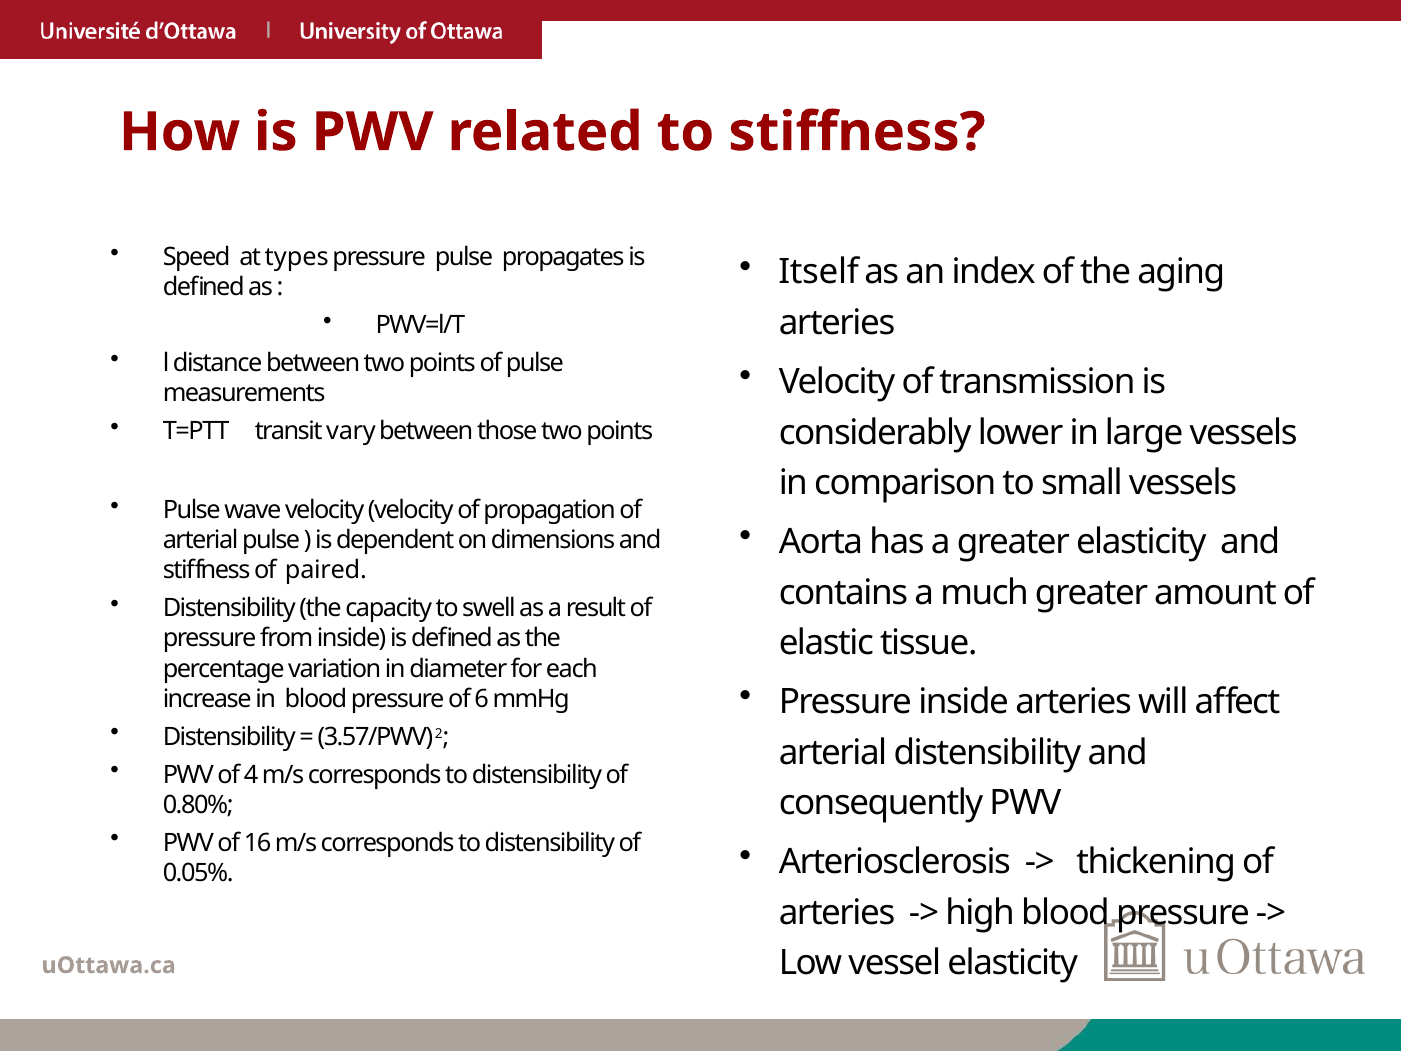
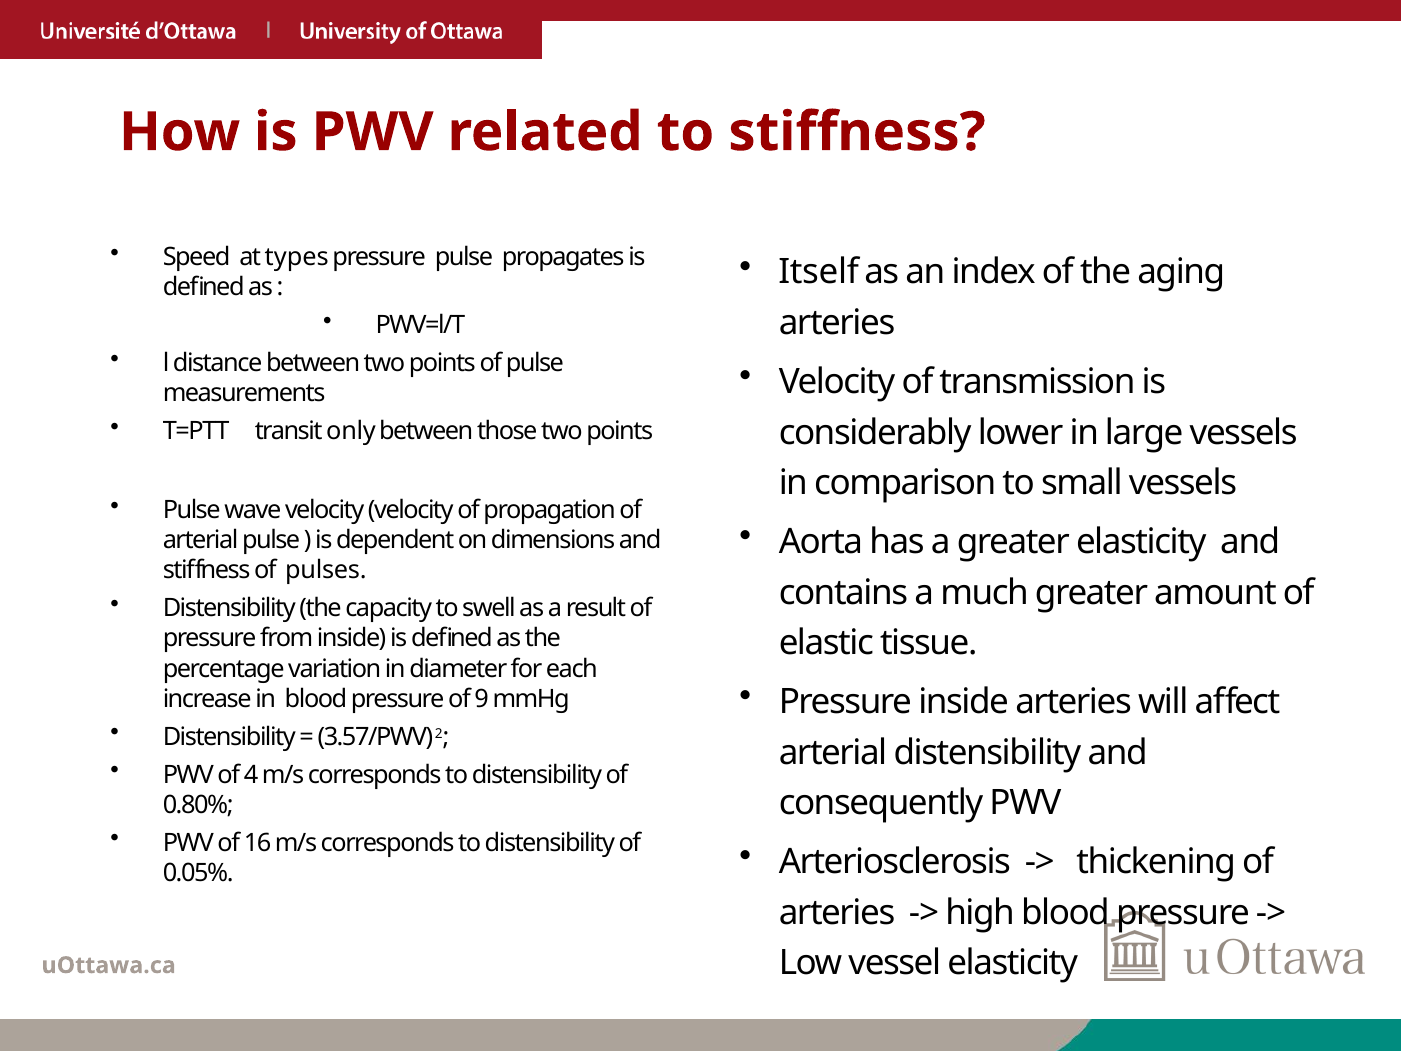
vary: vary -> only
paired: paired -> pulses
6: 6 -> 9
